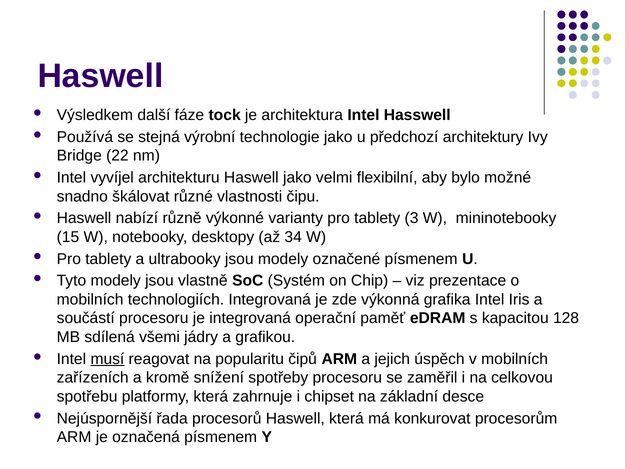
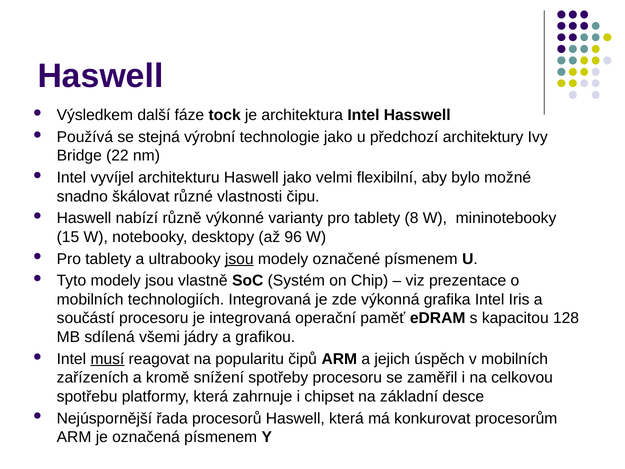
3: 3 -> 8
34: 34 -> 96
jsou at (239, 259) underline: none -> present
